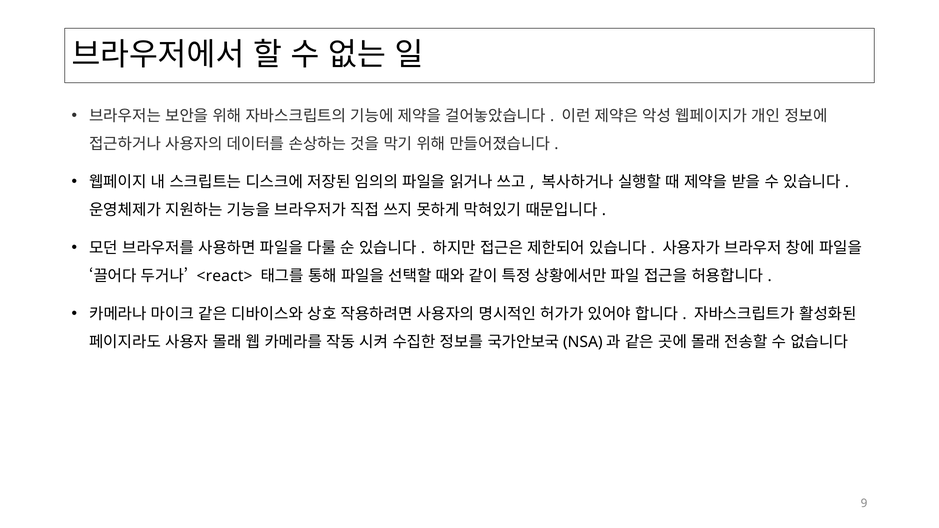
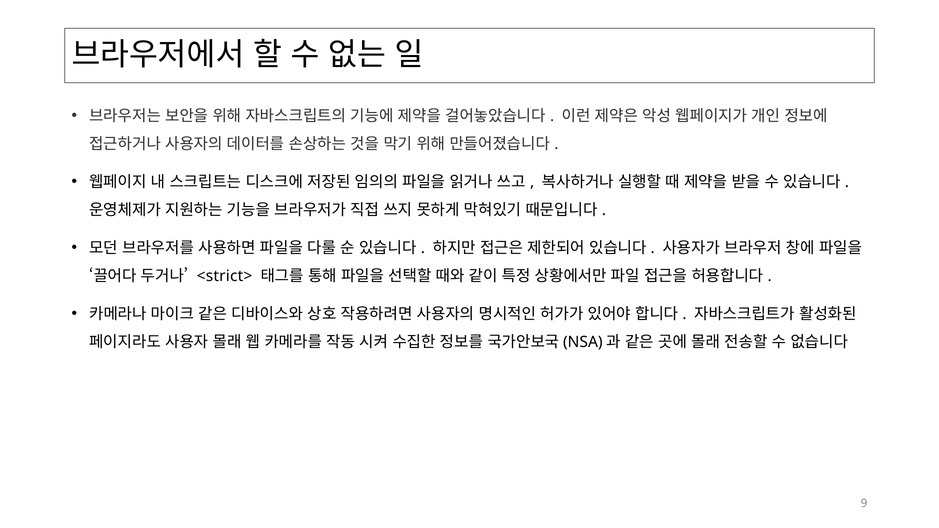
<react>: <react> -> <strict>
